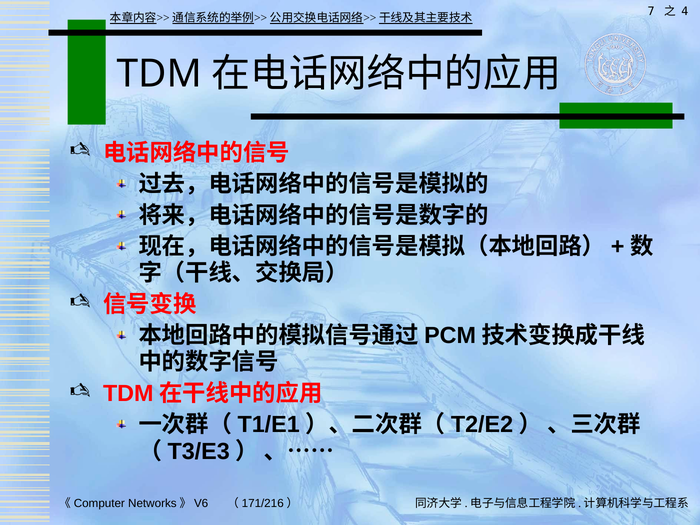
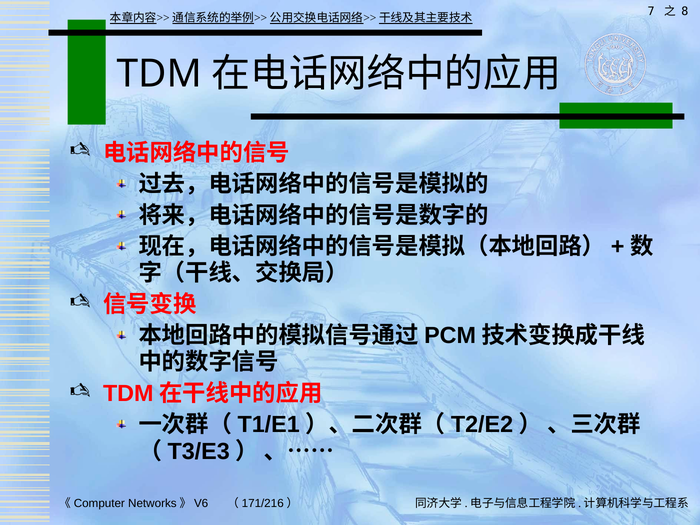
4: 4 -> 8
